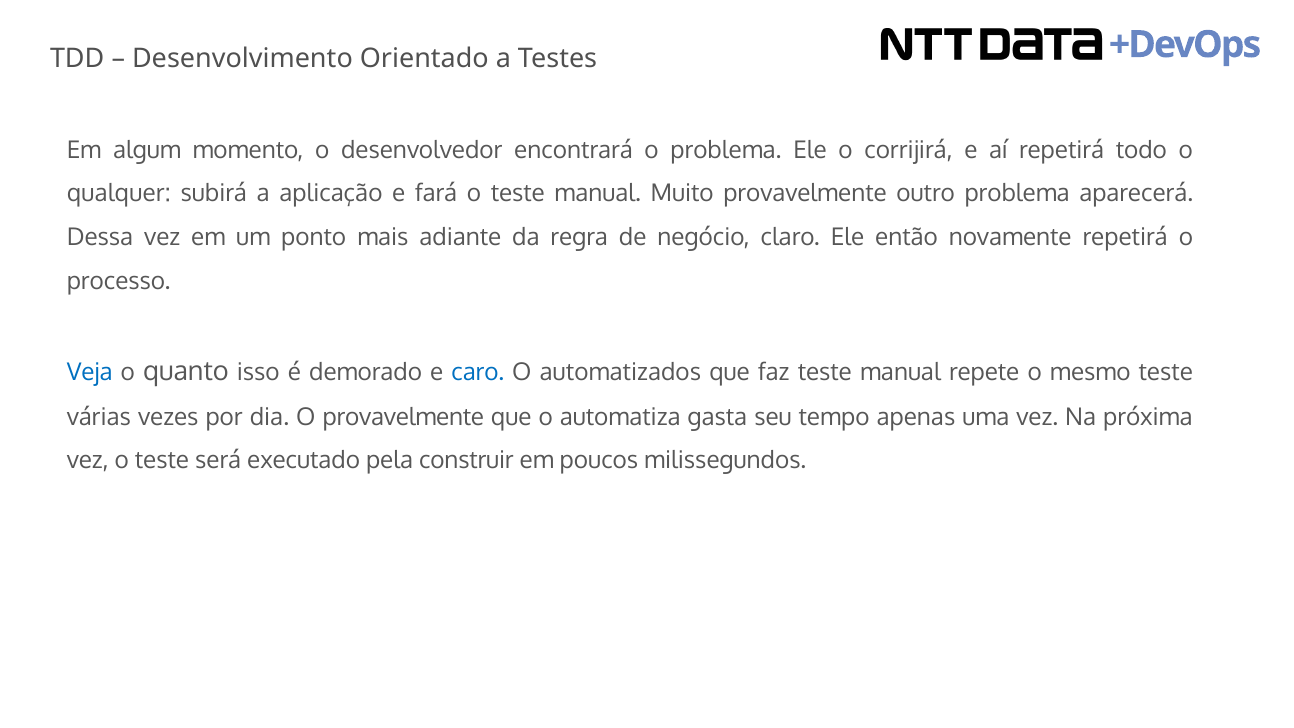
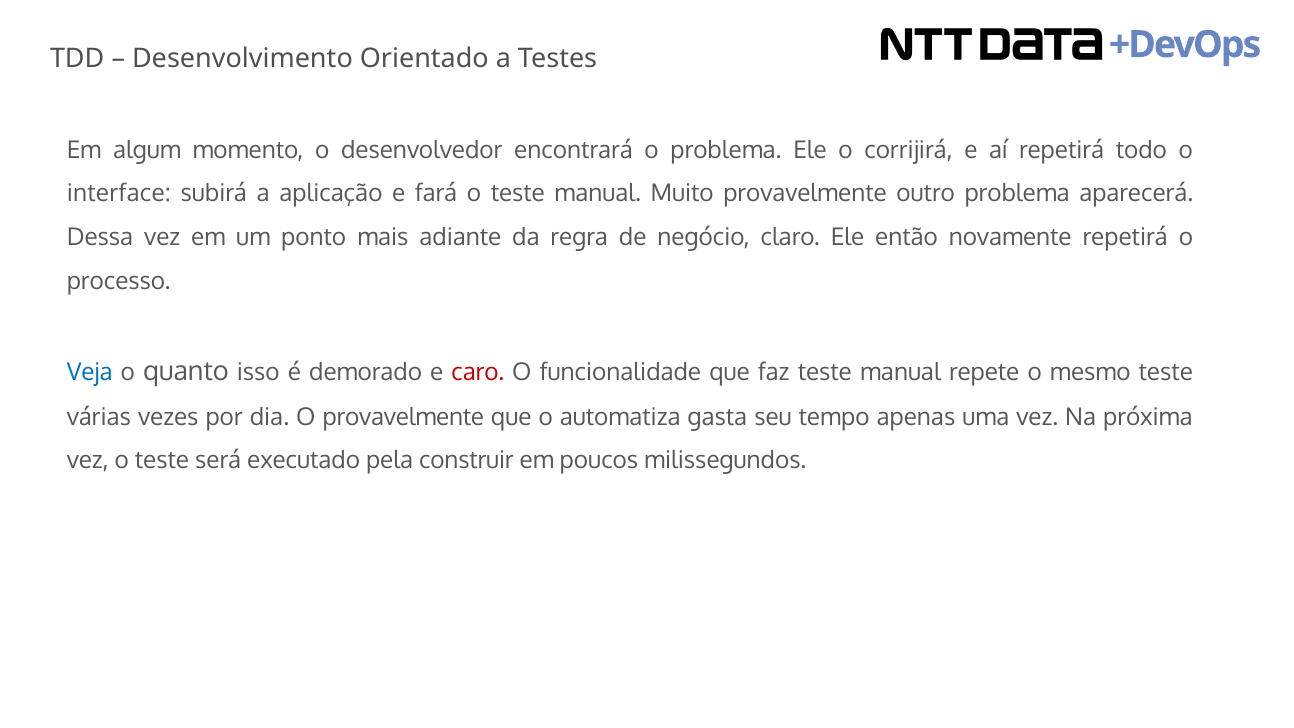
qualquer: qualquer -> interface
caro colour: blue -> red
automatizados: automatizados -> funcionalidade
